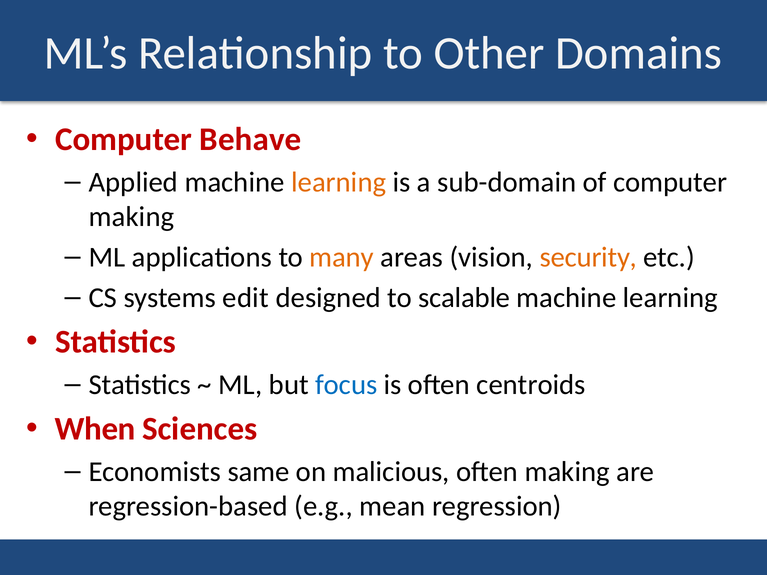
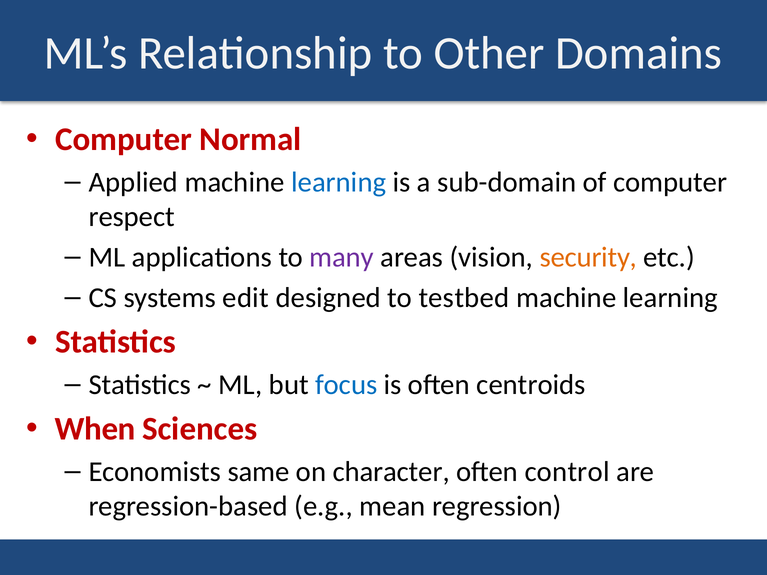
Behave: Behave -> Normal
learning at (339, 182) colour: orange -> blue
making at (132, 217): making -> respect
many colour: orange -> purple
scalable: scalable -> testbed
malicious: malicious -> character
often making: making -> control
